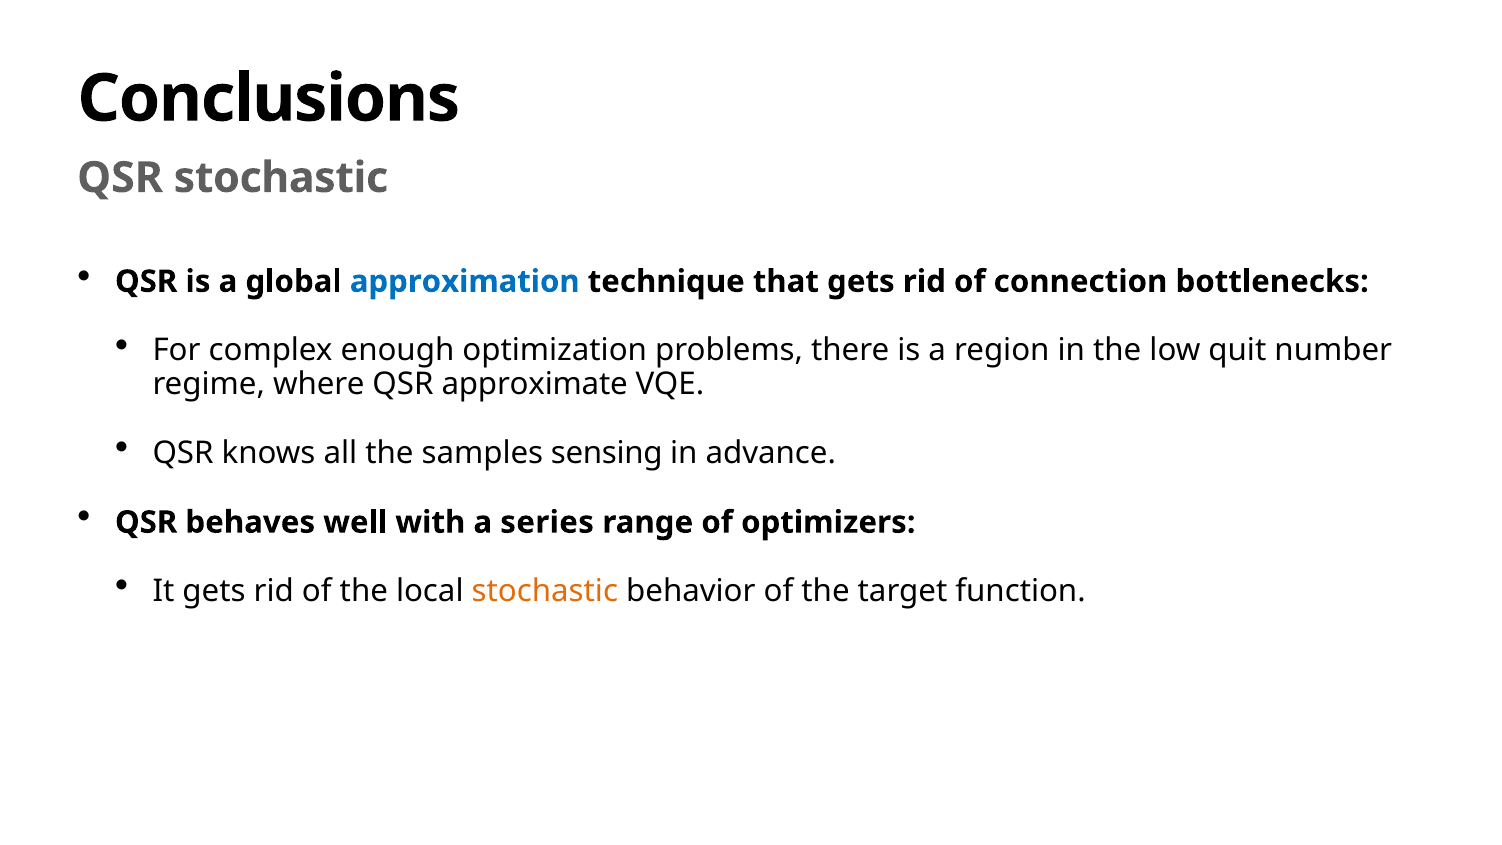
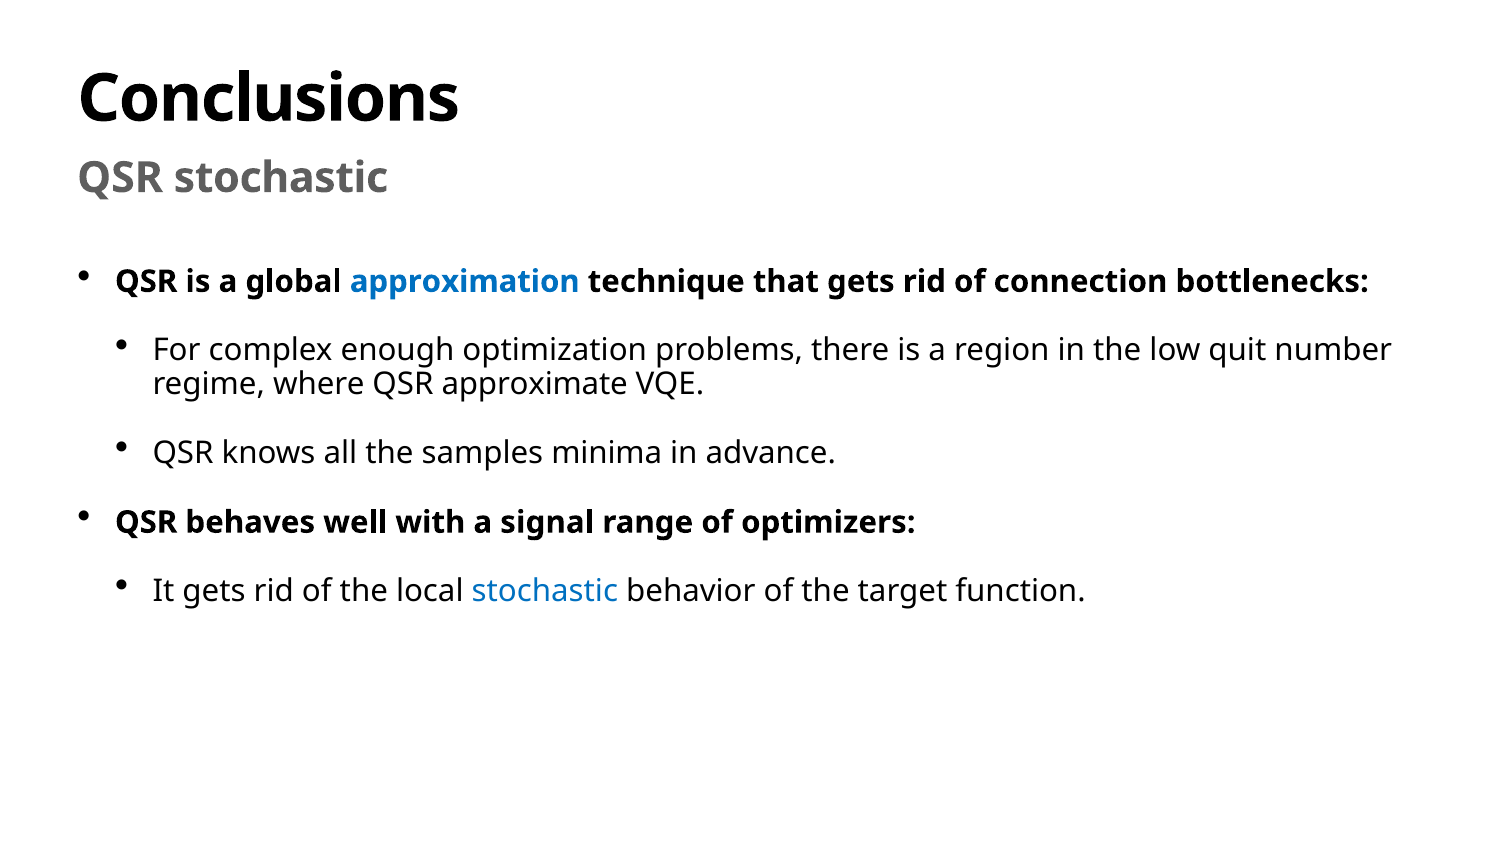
sensing: sensing -> minima
series: series -> signal
stochastic at (545, 591) colour: orange -> blue
